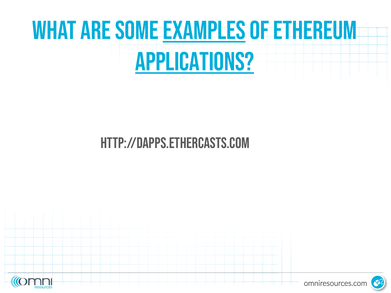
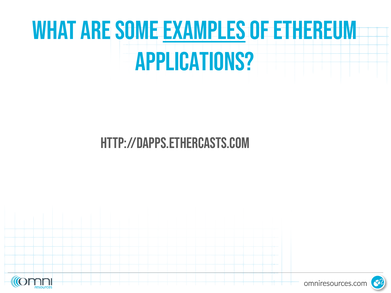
Applications underline: present -> none
